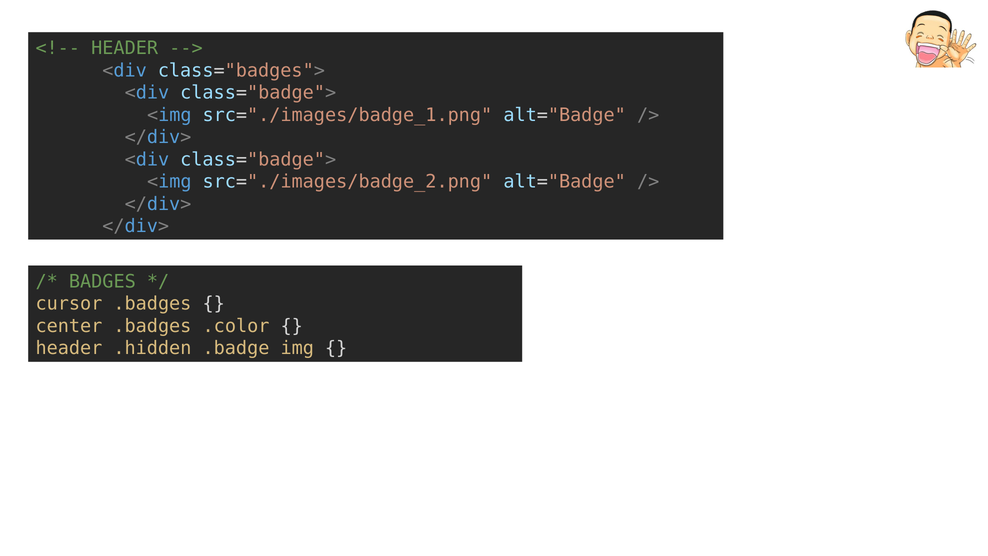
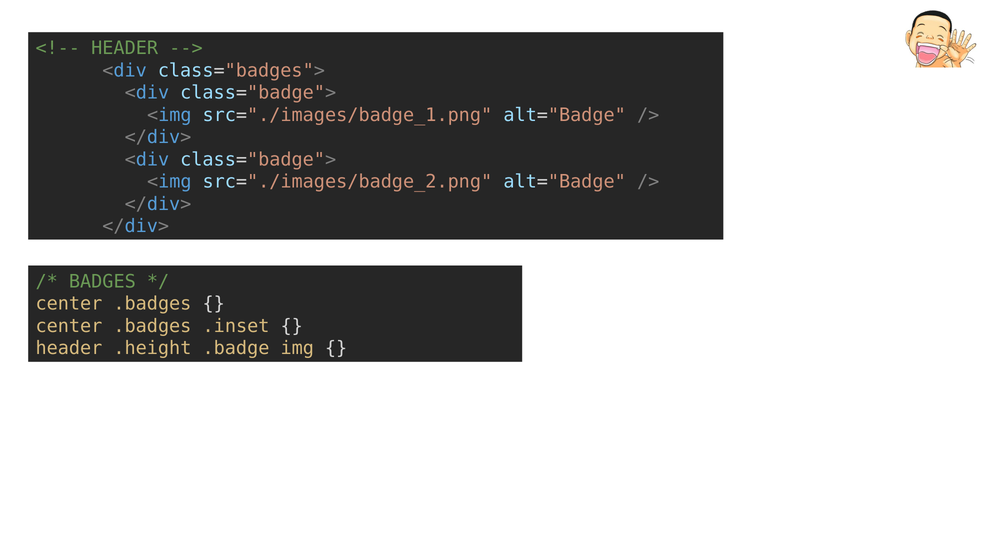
cursor at (69, 304): cursor -> center
.color: .color -> .inset
.hidden: .hidden -> .height
